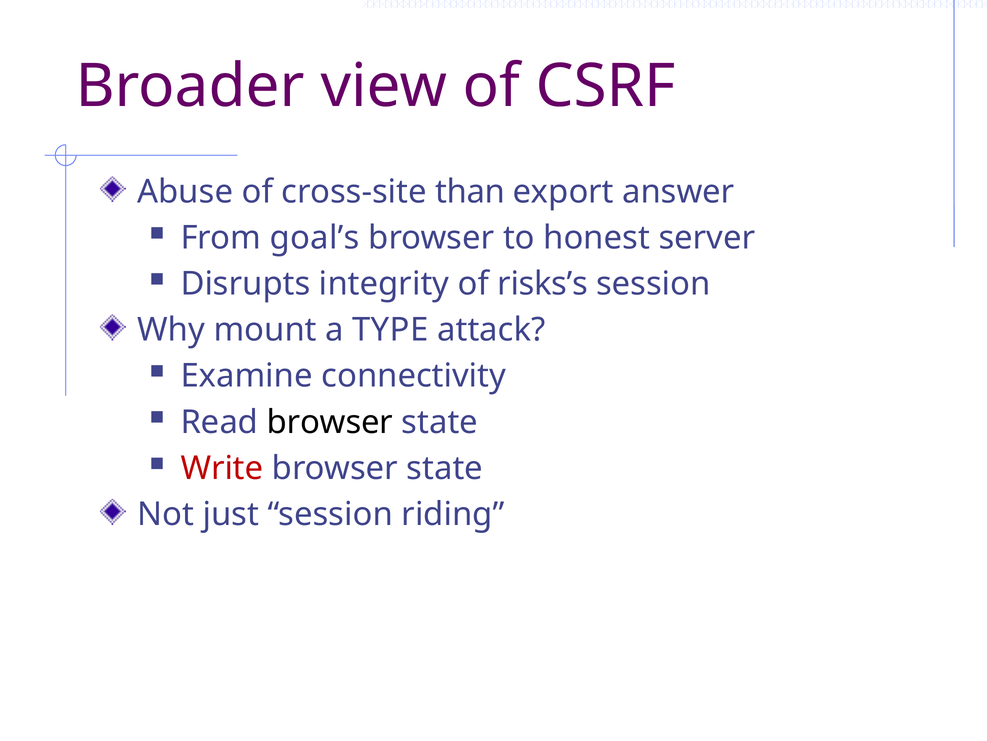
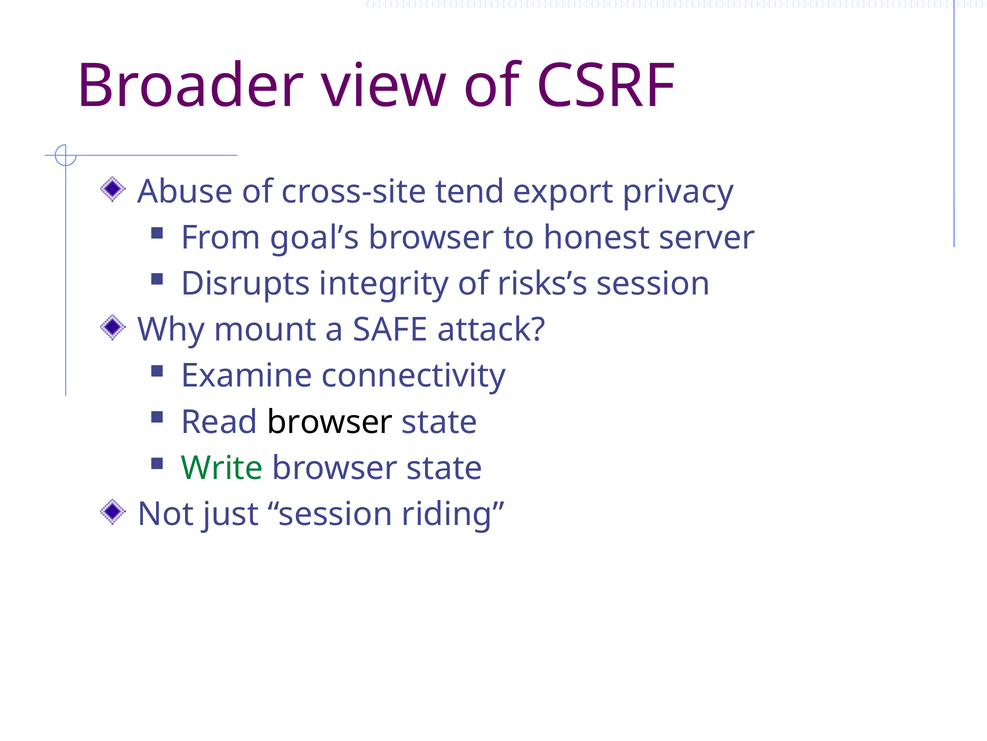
than: than -> tend
answer: answer -> privacy
TYPE: TYPE -> SAFE
Write colour: red -> green
